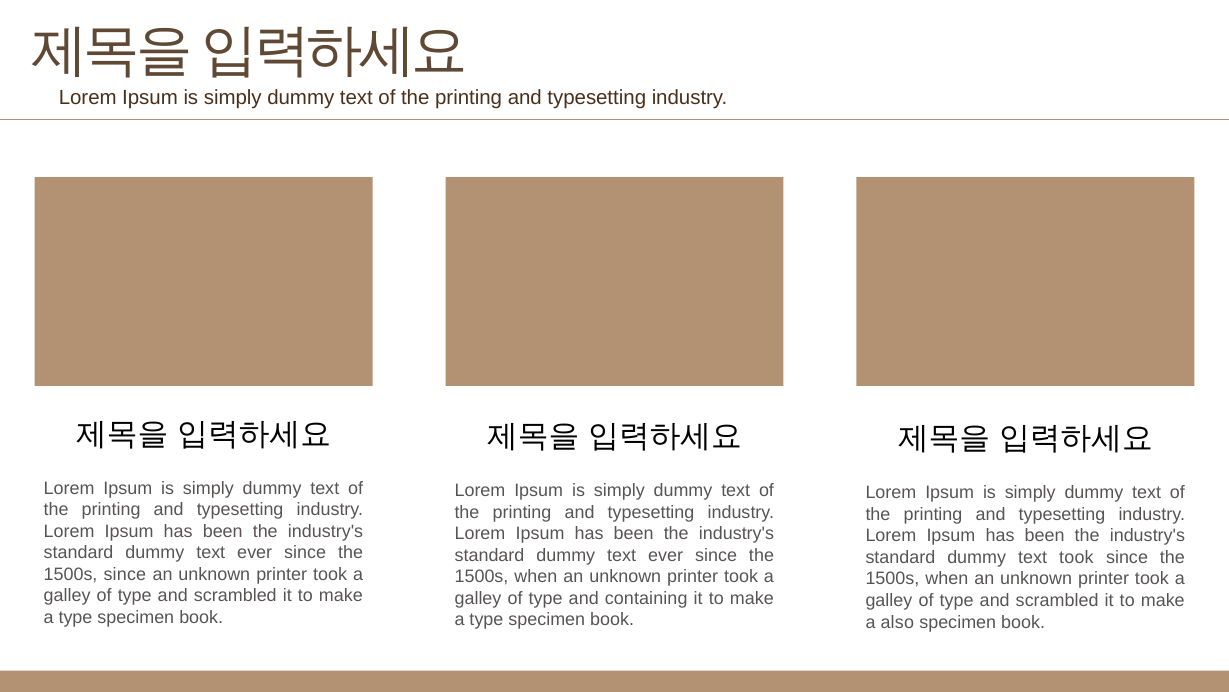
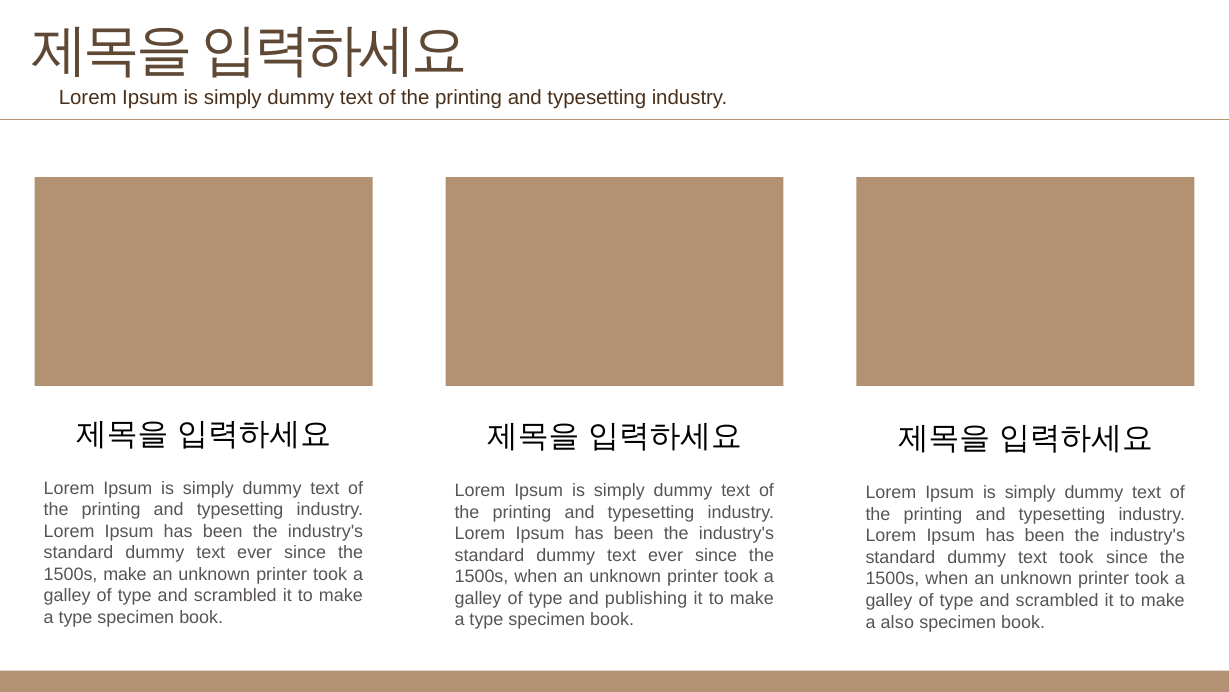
1500s since: since -> make
containing: containing -> publishing
